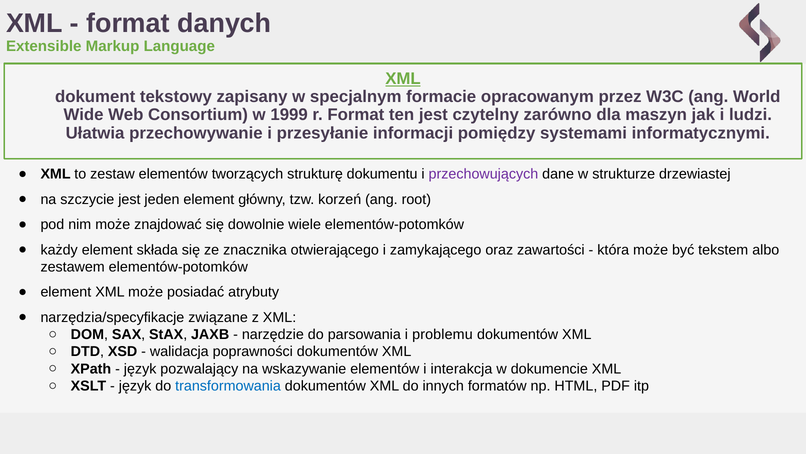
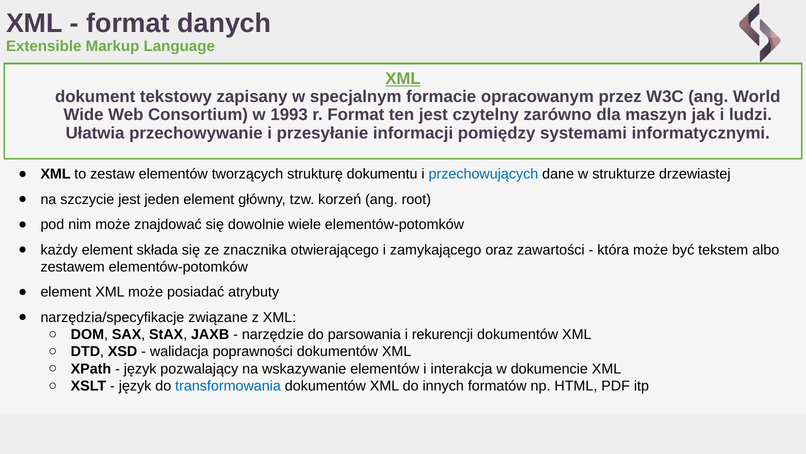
1999: 1999 -> 1993
przechowujących colour: purple -> blue
problemu: problemu -> rekurencji
